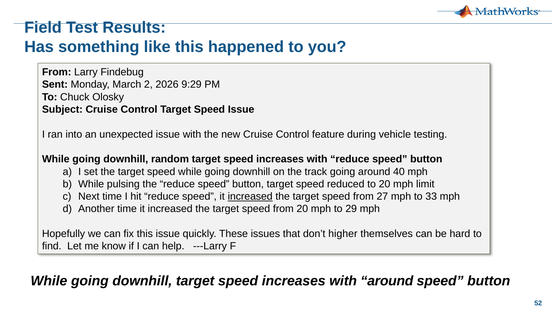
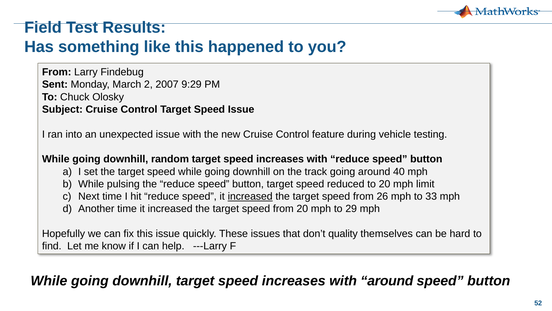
2026: 2026 -> 2007
27: 27 -> 26
higher: higher -> quality
